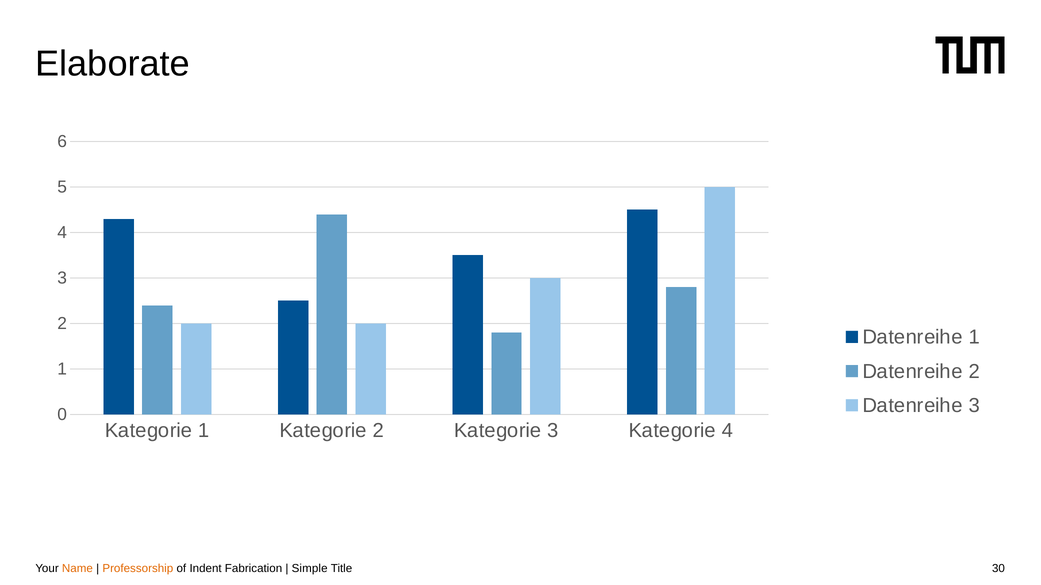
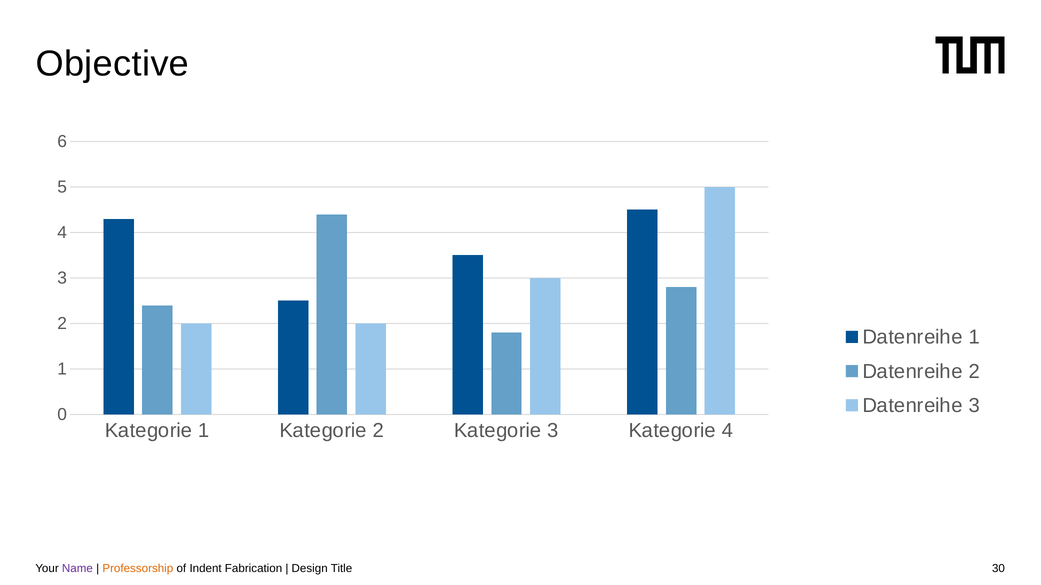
Elaborate: Elaborate -> Objective
Name colour: orange -> purple
Simple: Simple -> Design
